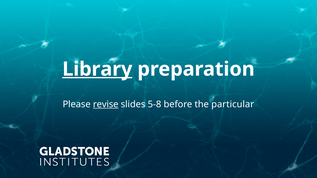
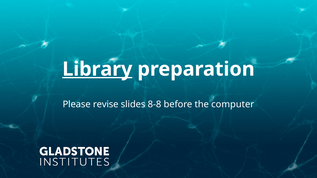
revise underline: present -> none
5-8: 5-8 -> 8-8
particular: particular -> computer
